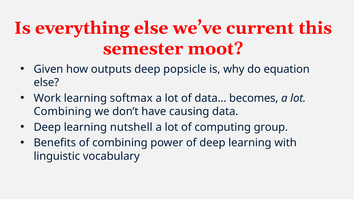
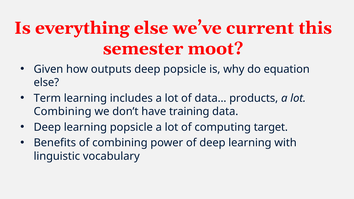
Work: Work -> Term
softmax: softmax -> includes
becomes: becomes -> products
causing: causing -> training
learning nutshell: nutshell -> popsicle
group: group -> target
